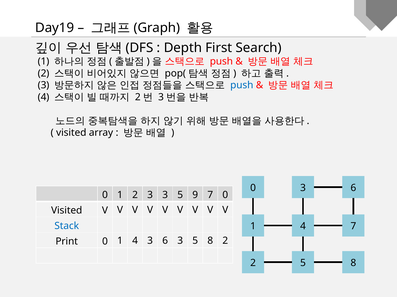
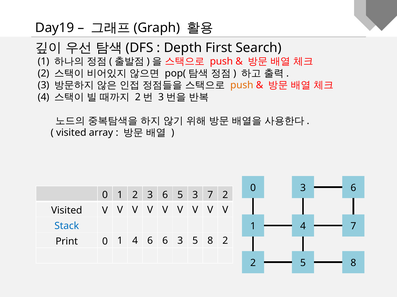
push at (242, 85) colour: blue -> orange
3 3: 3 -> 6
5 9: 9 -> 3
7 0: 0 -> 2
4 3: 3 -> 6
